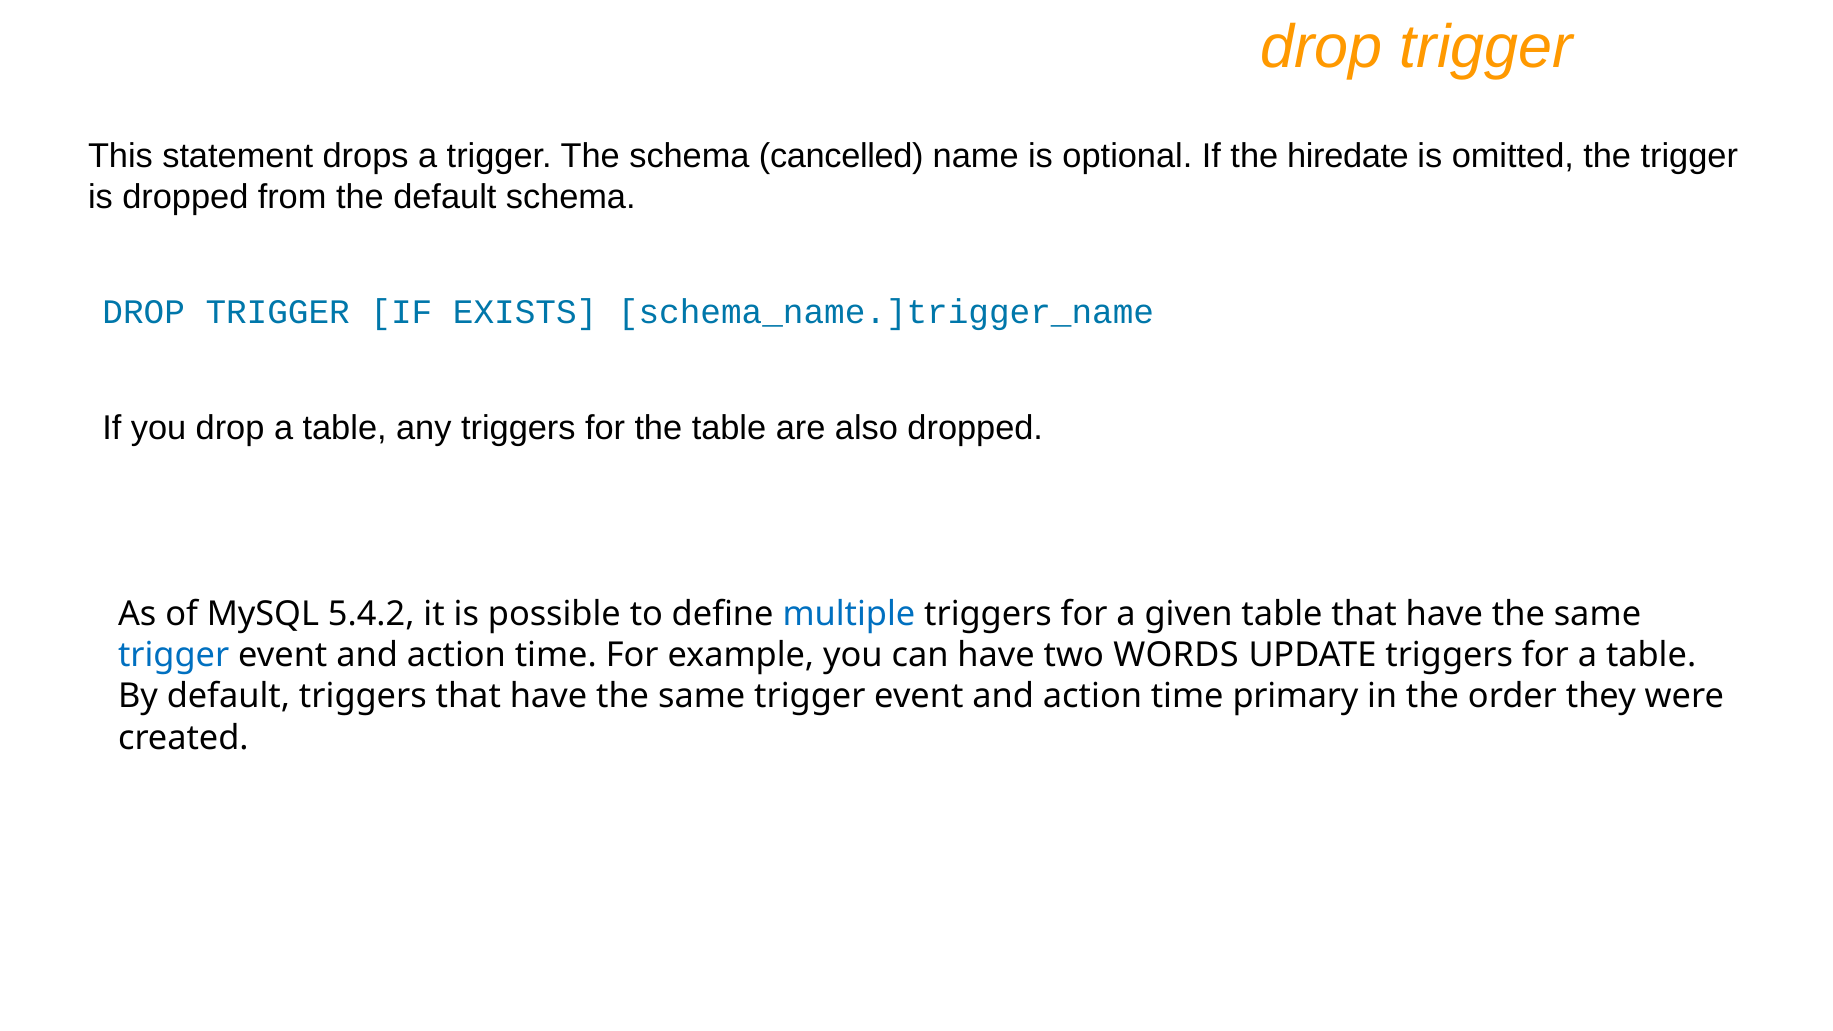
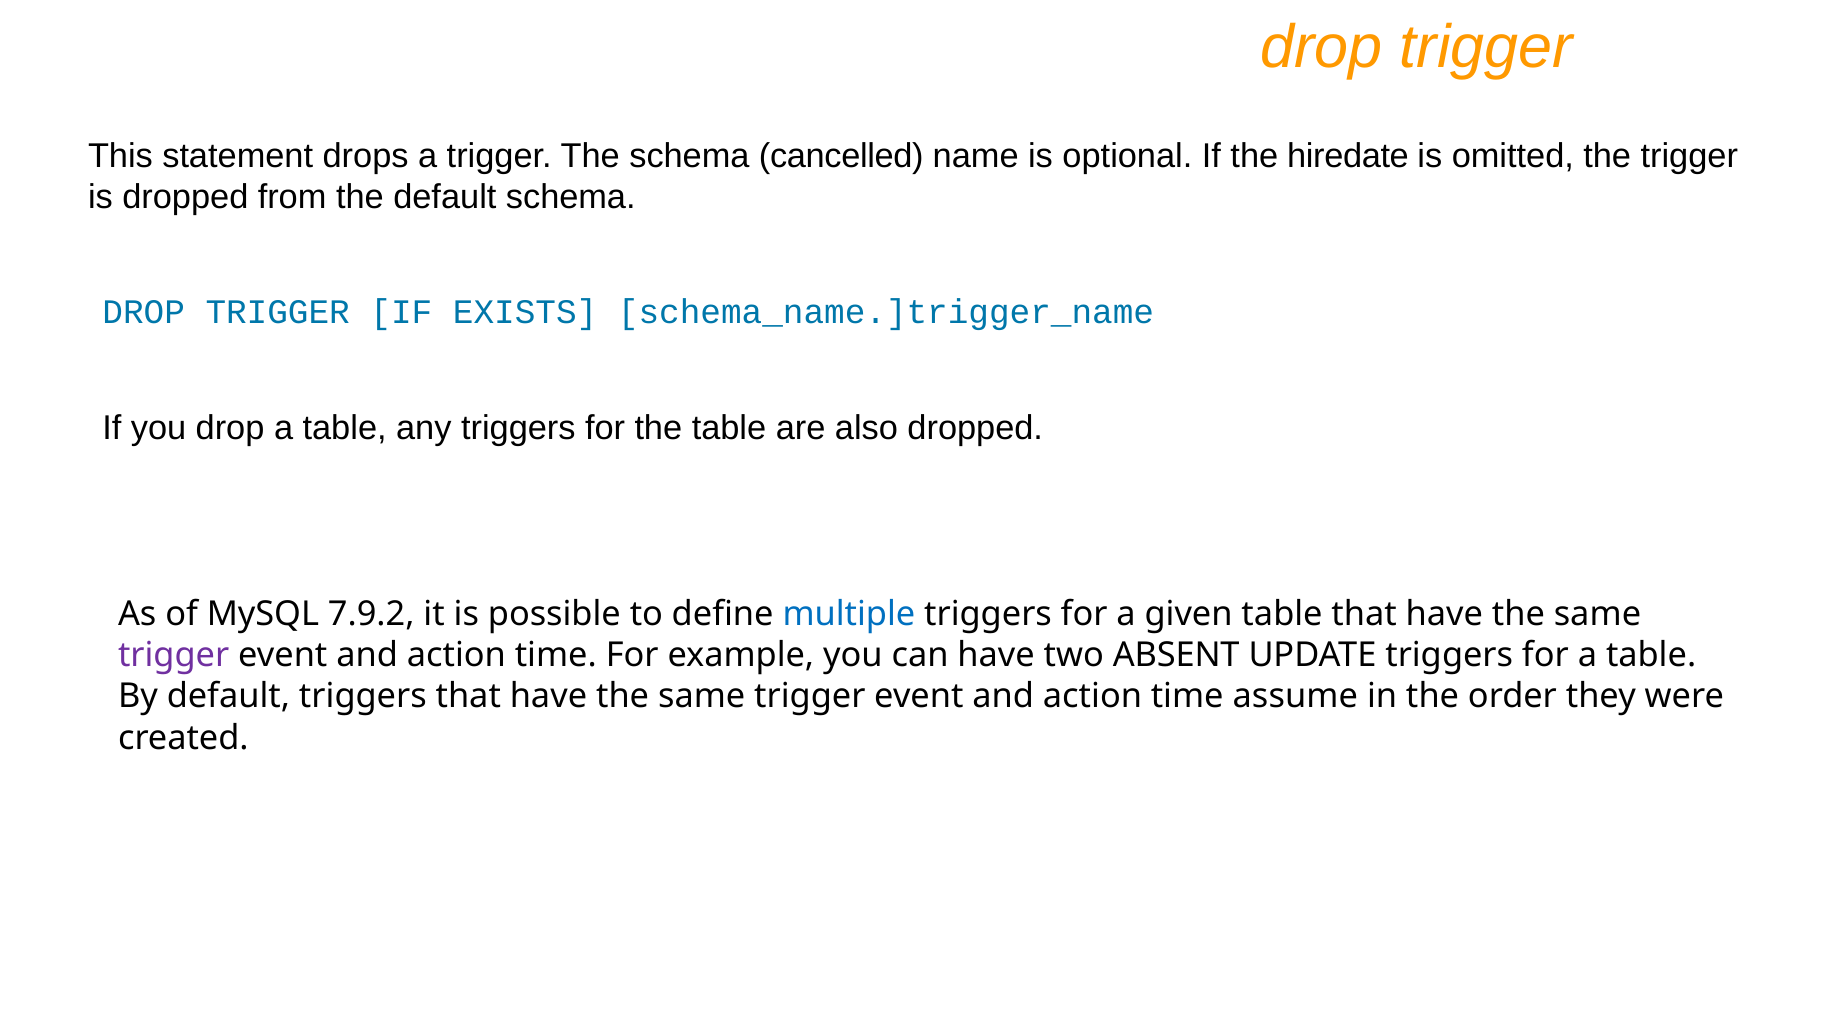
5.4.2: 5.4.2 -> 7.9.2
trigger at (174, 655) colour: blue -> purple
WORDS: WORDS -> ABSENT
primary: primary -> assume
